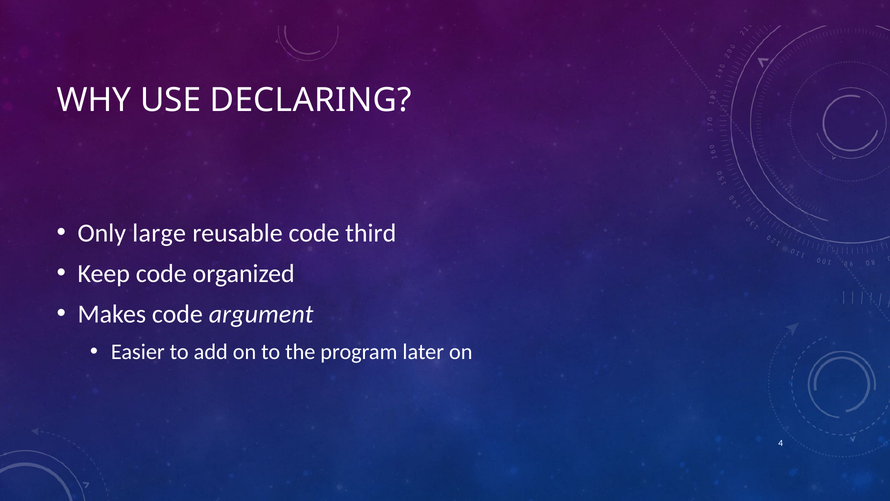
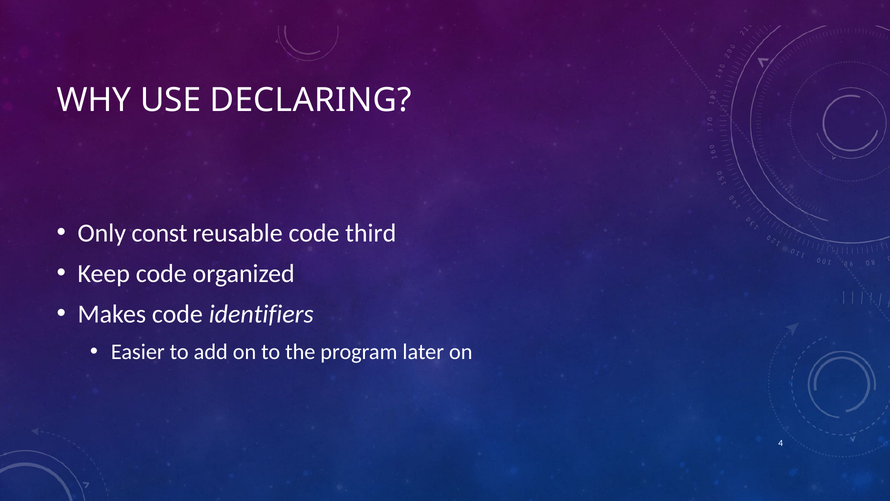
large: large -> const
argument: argument -> identifiers
